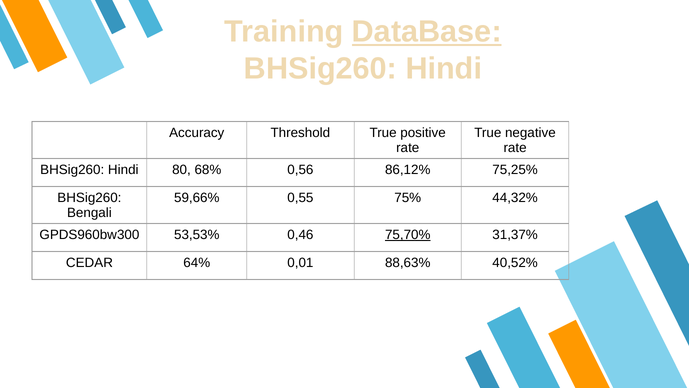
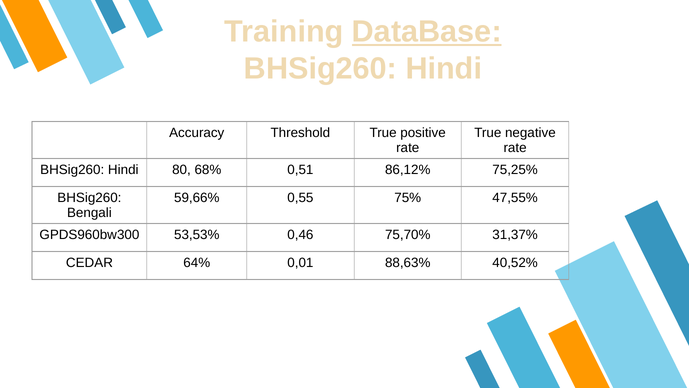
0,56: 0,56 -> 0,51
44,32%: 44,32% -> 47,55%
75,70% underline: present -> none
